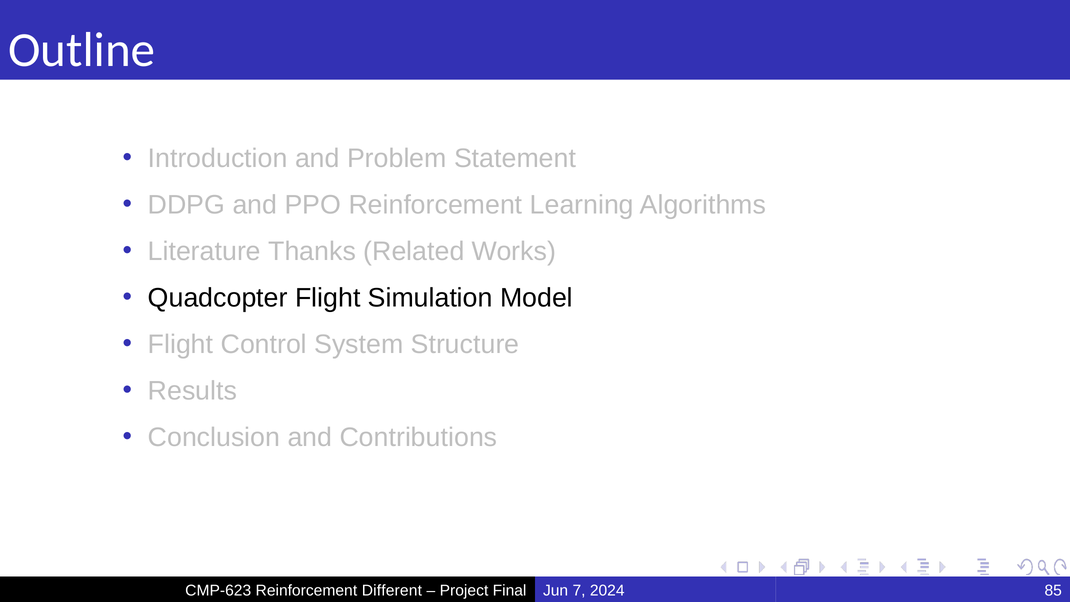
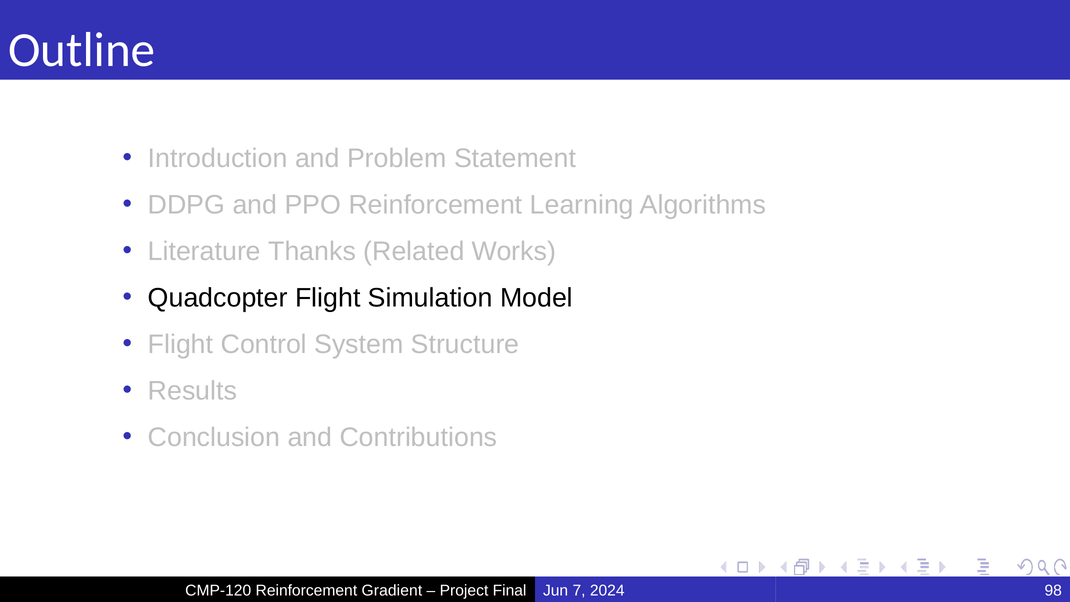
CMP-623: CMP-623 -> CMP-120
Different: Different -> Gradient
85: 85 -> 98
